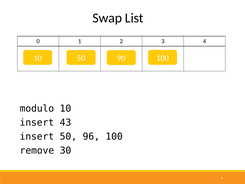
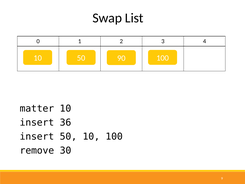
modulo: modulo -> matter
43: 43 -> 36
50 96: 96 -> 10
